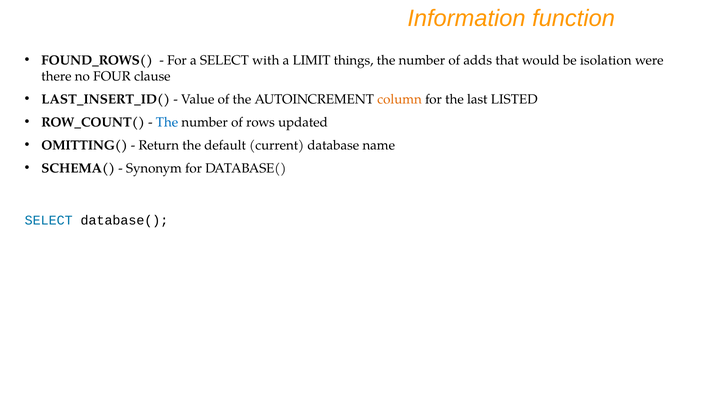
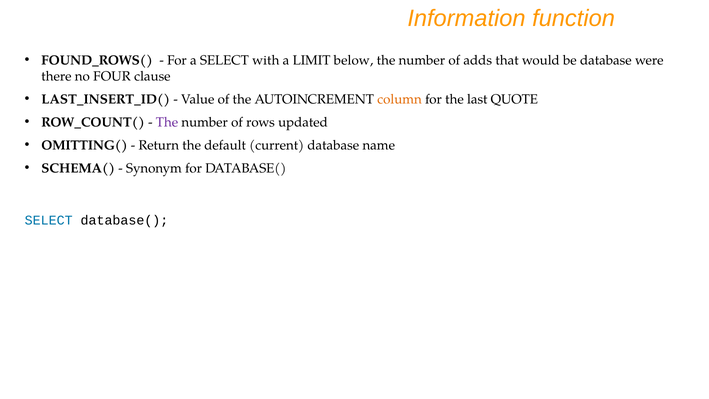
things: things -> below
be isolation: isolation -> database
LISTED: LISTED -> QUOTE
The at (167, 122) colour: blue -> purple
